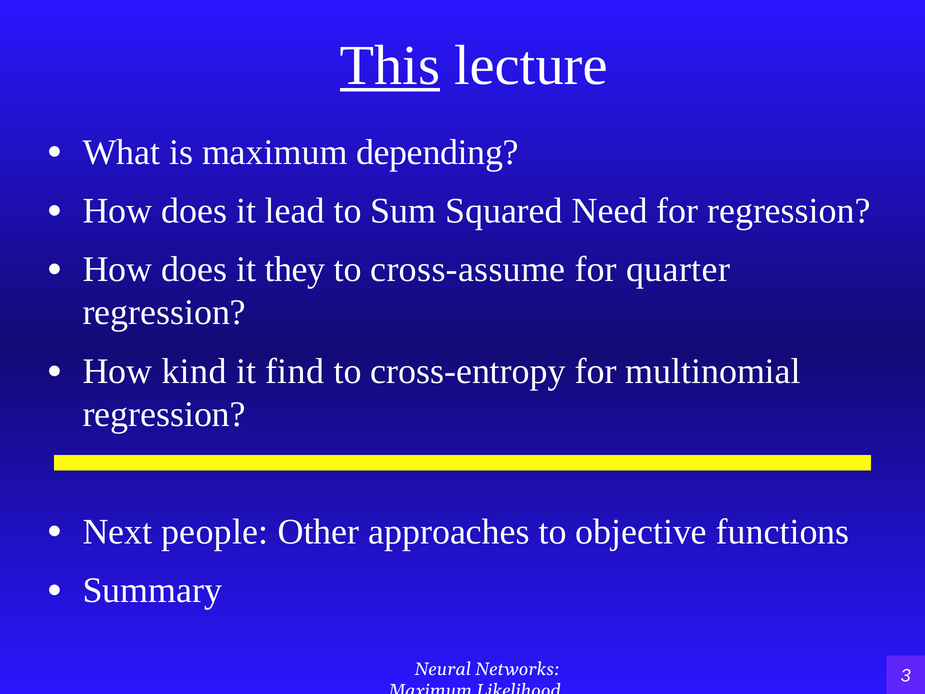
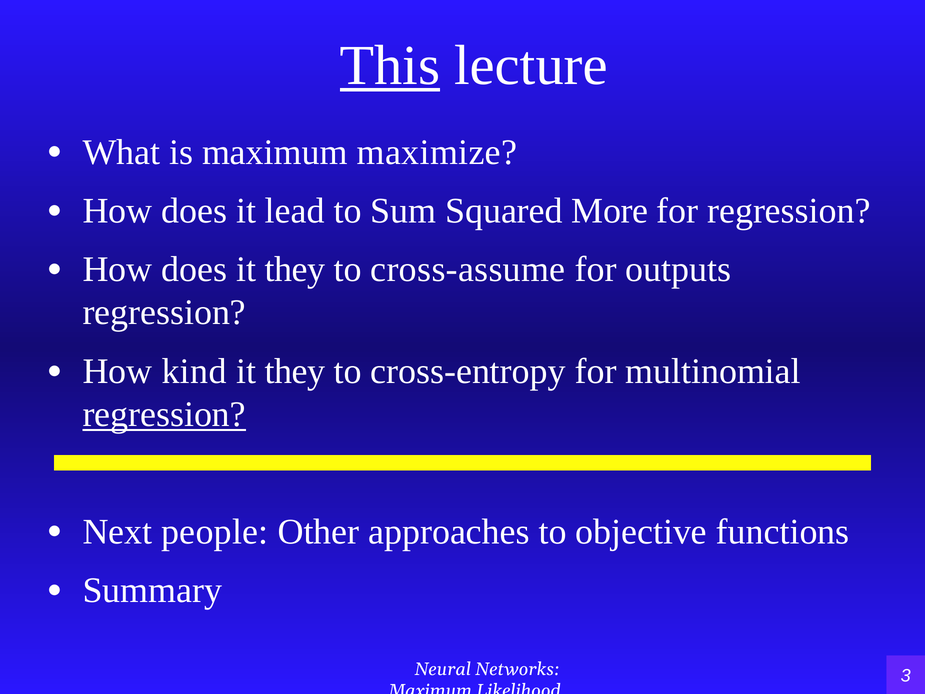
depending: depending -> maximize
Need: Need -> More
quarter: quarter -> outputs
find at (295, 371): find -> they
regression at (164, 414) underline: none -> present
